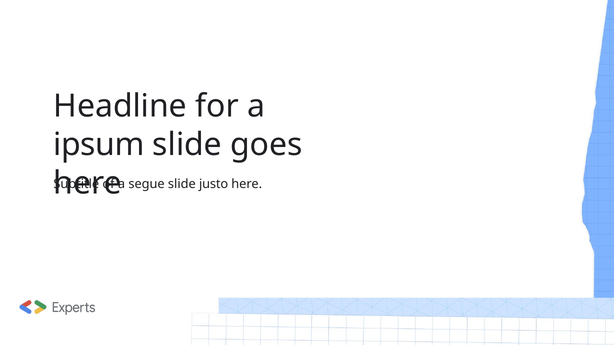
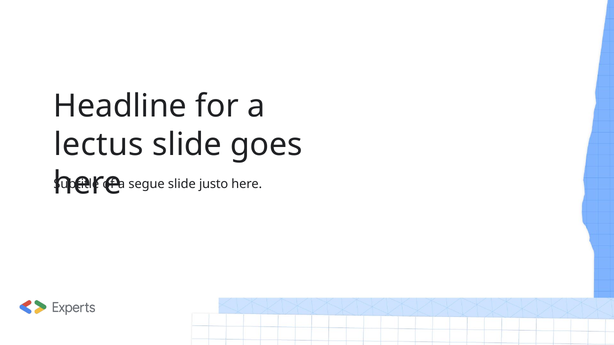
ipsum: ipsum -> lectus
